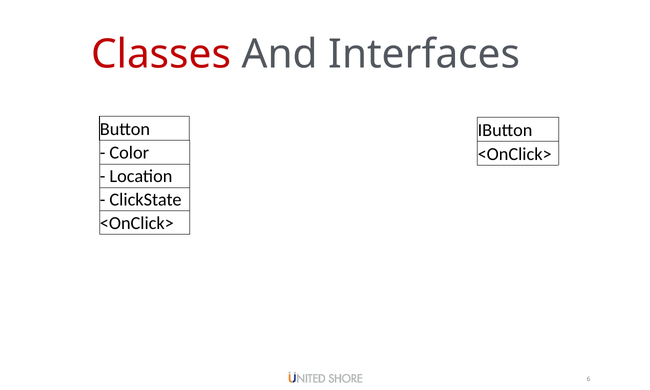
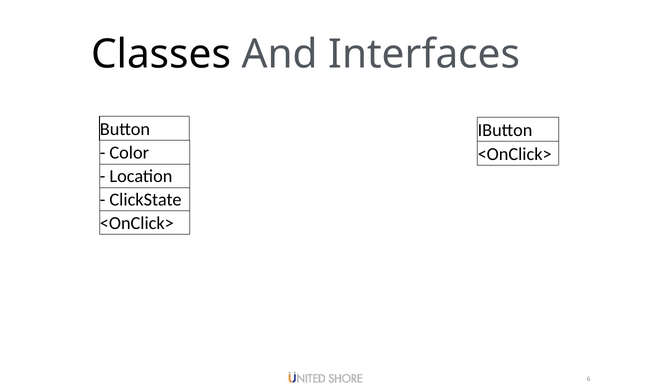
Classes colour: red -> black
